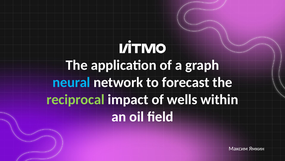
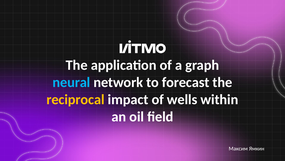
reciprocal colour: light green -> yellow
